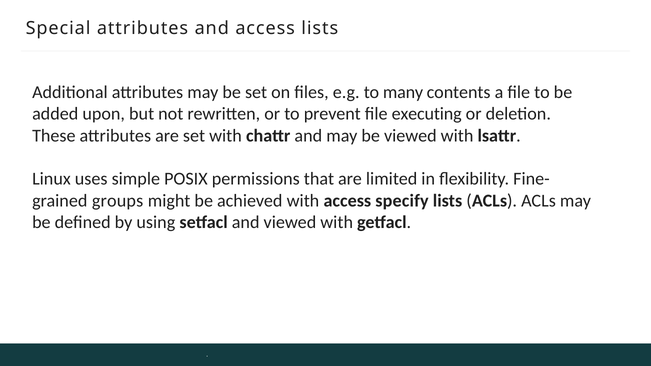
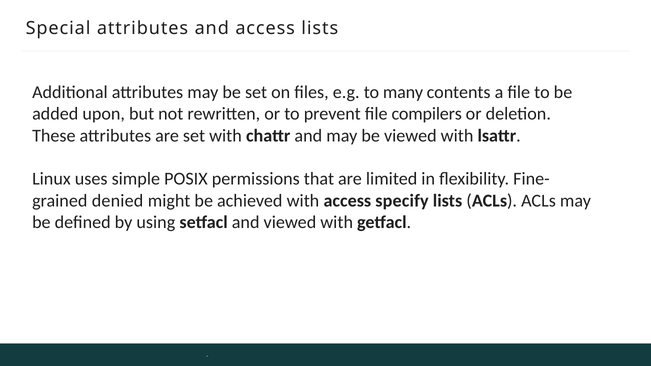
executing: executing -> compilers
groups: groups -> denied
